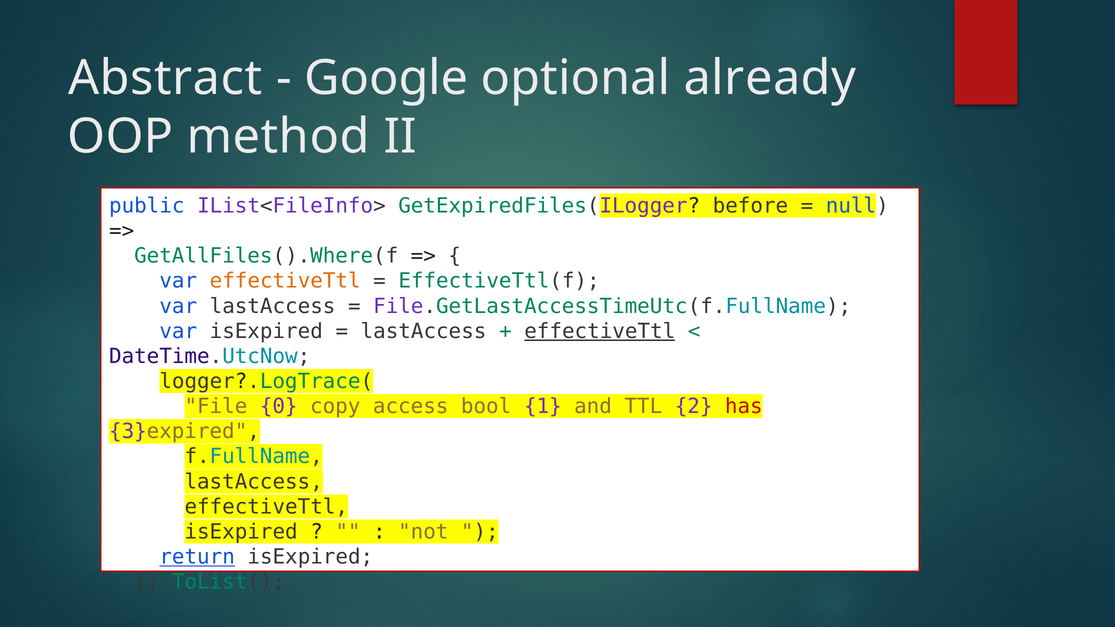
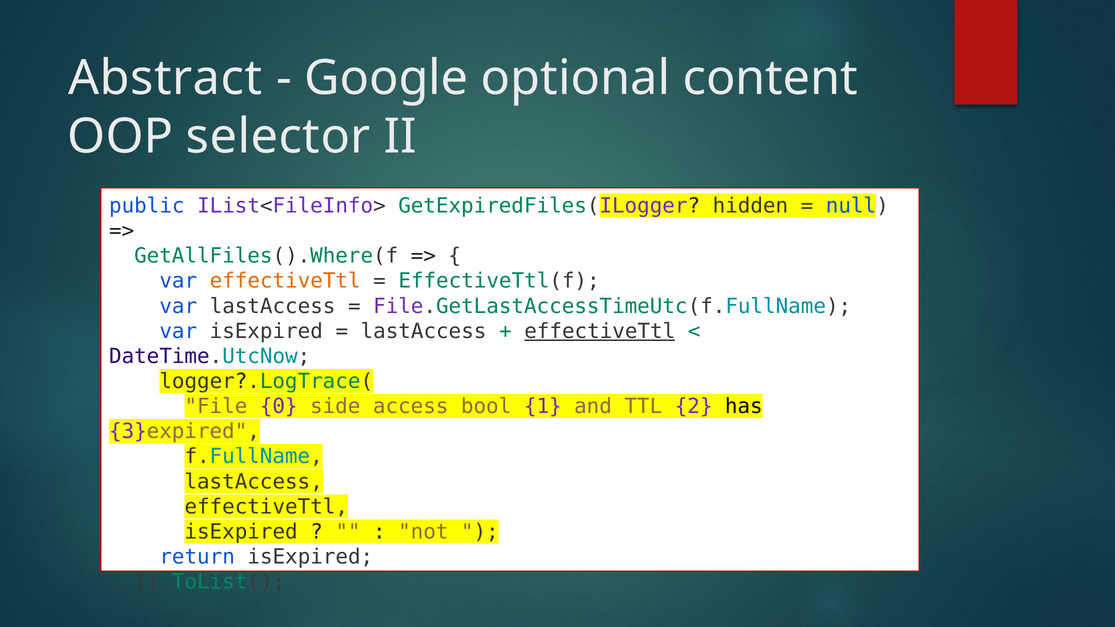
already: already -> content
method: method -> selector
before: before -> hidden
copy: copy -> side
has colour: red -> black
return underline: present -> none
